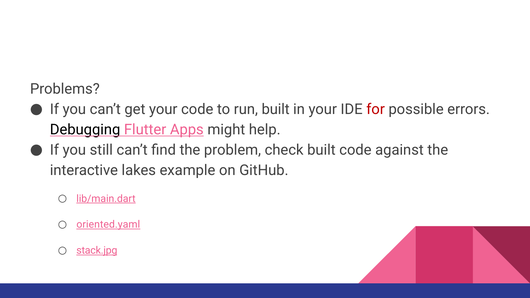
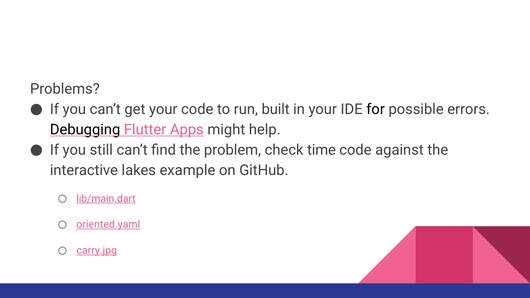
for colour: red -> black
check built: built -> time
stack.jpg: stack.jpg -> carry.jpg
